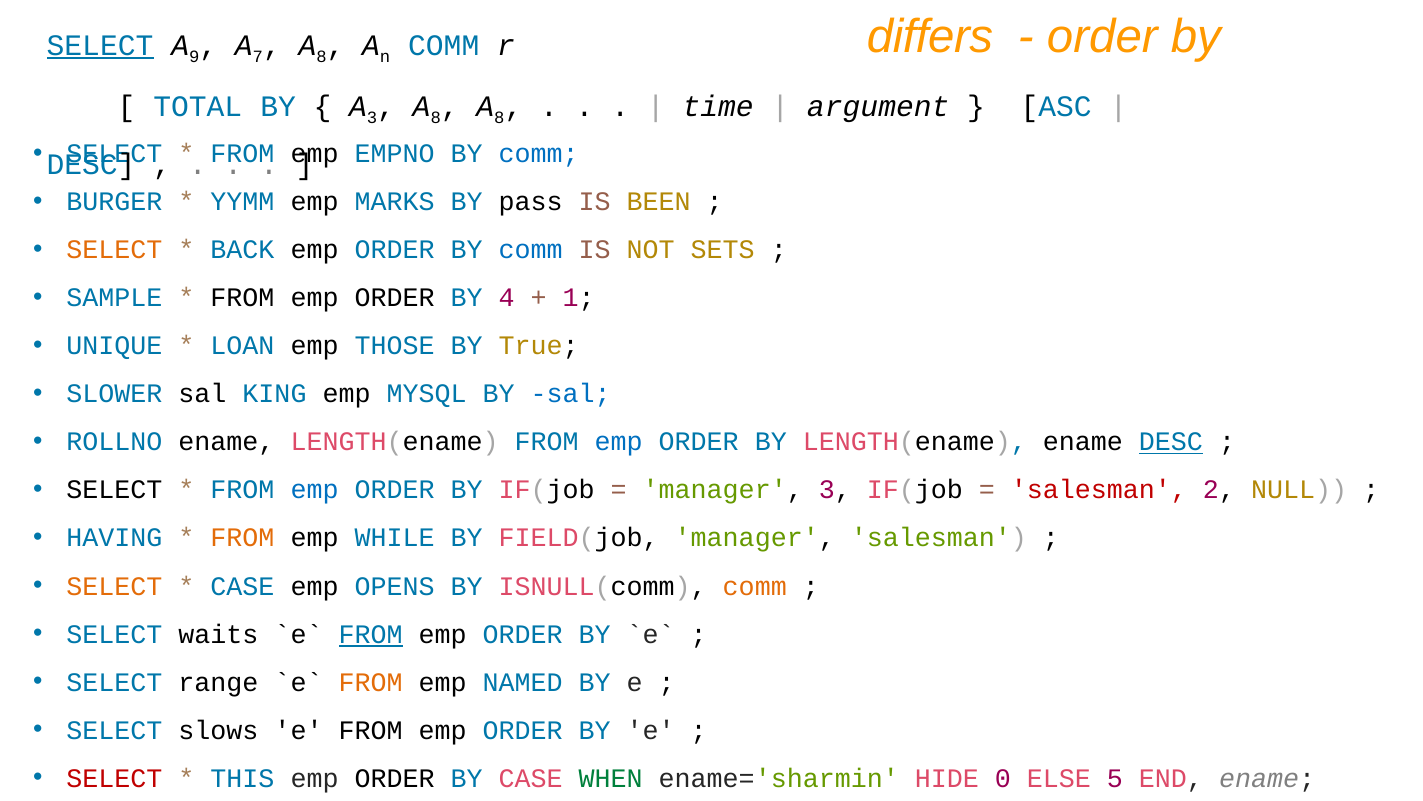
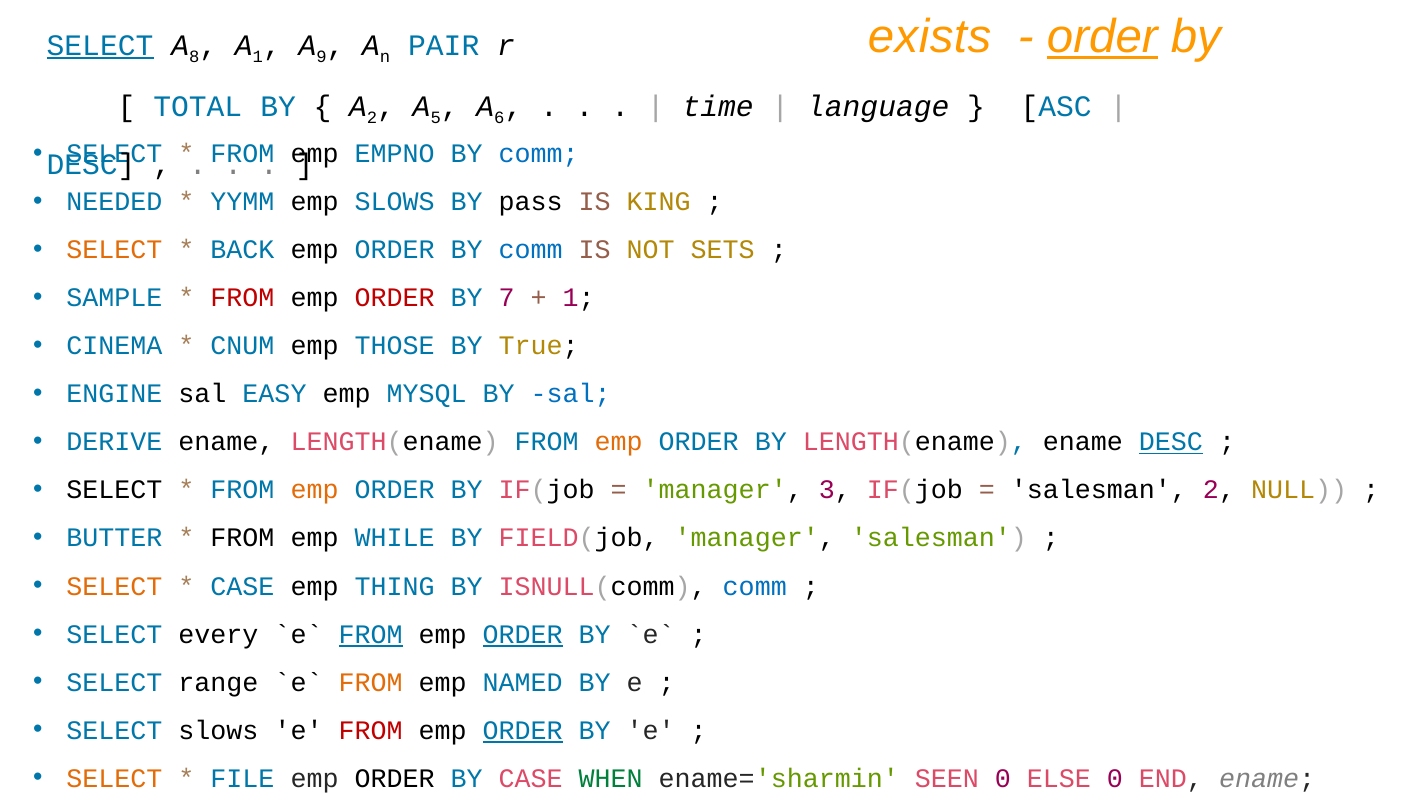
differs: differs -> exists
order at (1102, 37) underline: none -> present
9: 9 -> 8
7 at (258, 57): 7 -> 1
8 at (322, 57): 8 -> 9
COMM at (444, 46): COMM -> PAIR
3 at (372, 118): 3 -> 2
8 at (436, 118): 8 -> 5
8 at (499, 118): 8 -> 6
argument: argument -> language
BURGER: BURGER -> NEEDED
emp MARKS: MARKS -> SLOWS
BEEN: BEEN -> KING
FROM at (242, 298) colour: black -> red
ORDER at (395, 298) colour: black -> red
4: 4 -> 7
UNIQUE: UNIQUE -> CINEMA
LOAN: LOAN -> CNUM
SLOWER: SLOWER -> ENGINE
KING: KING -> EASY
ROLLNO: ROLLNO -> DERIVE
emp at (619, 442) colour: blue -> orange
emp at (315, 490) colour: blue -> orange
salesman at (1099, 490) colour: red -> black
HAVING: HAVING -> BUTTER
FROM at (242, 538) colour: orange -> black
OPENS: OPENS -> THING
comm at (755, 586) colour: orange -> blue
waits: waits -> every
ORDER at (523, 634) underline: none -> present
FROM at (371, 730) colour: black -> red
ORDER at (523, 730) underline: none -> present
SELECT at (114, 778) colour: red -> orange
THIS: THIS -> FILE
HIDE: HIDE -> SEEN
ELSE 5: 5 -> 0
